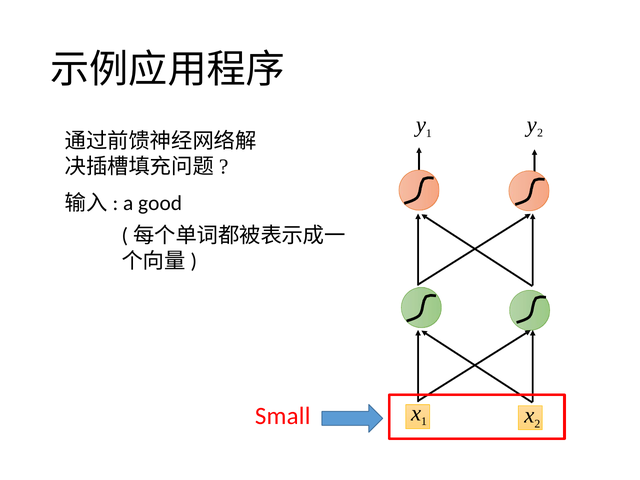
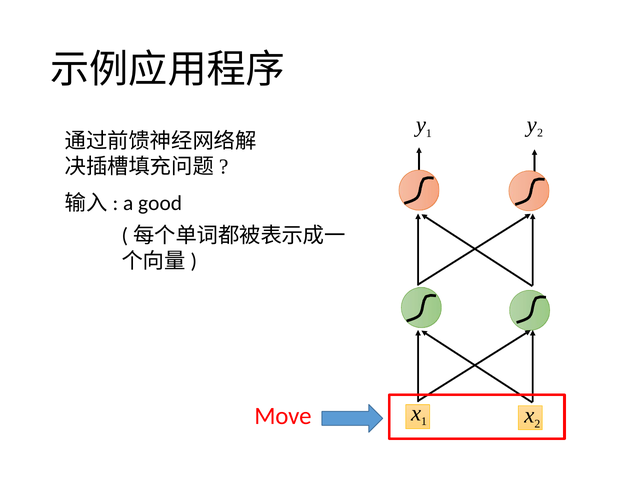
Small: Small -> Move
